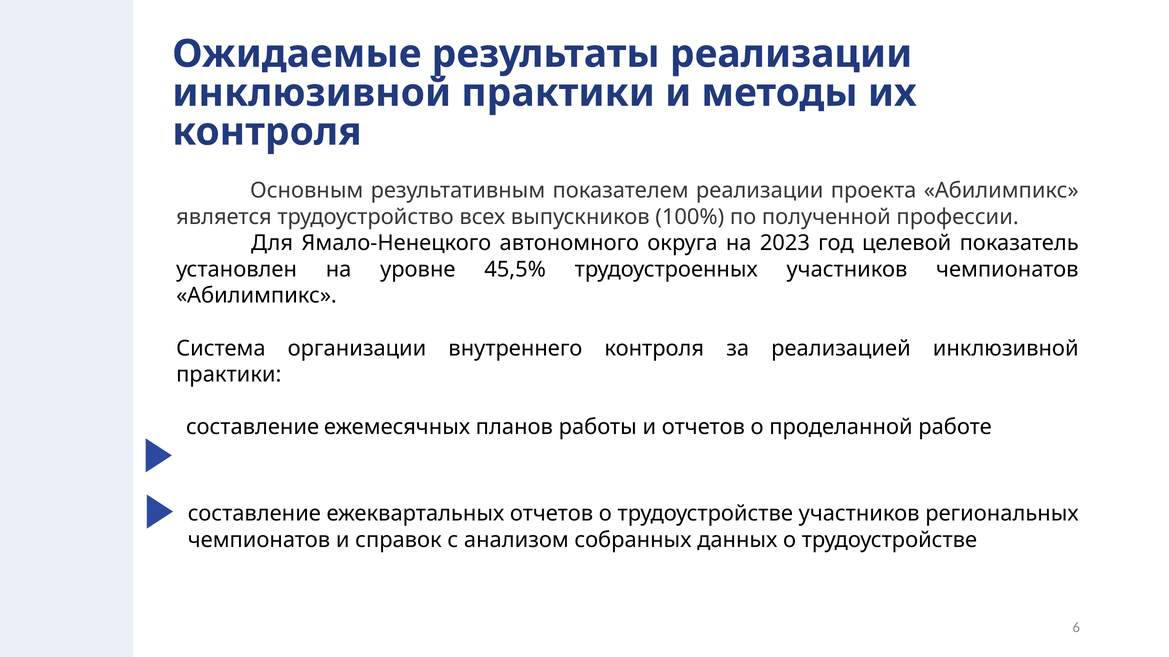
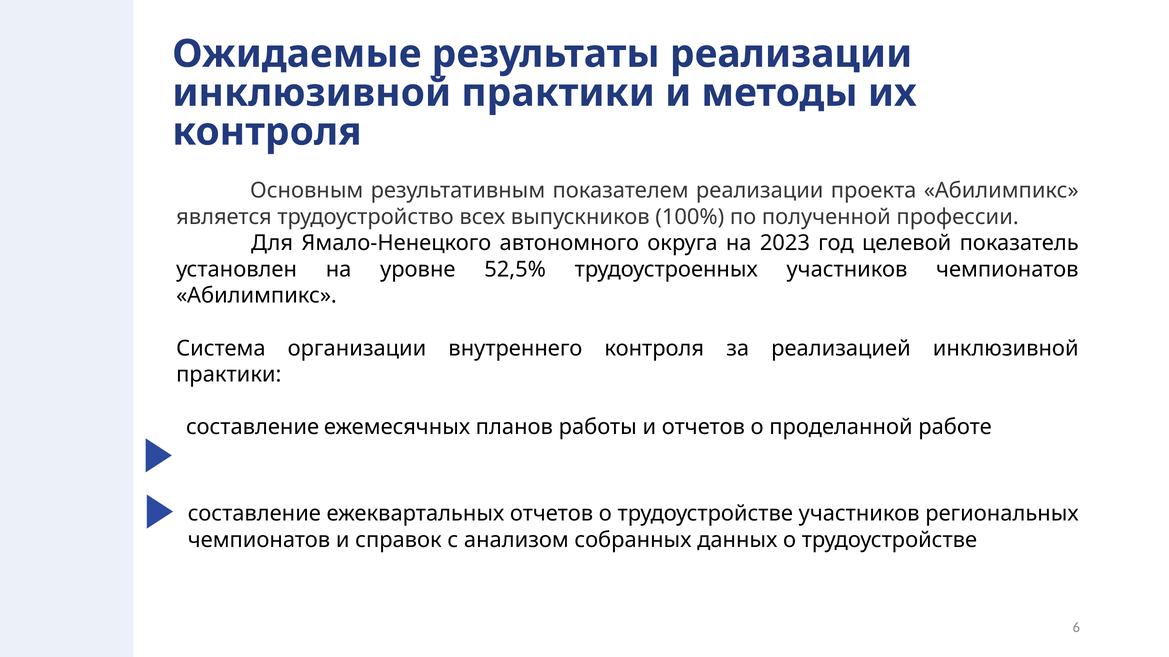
45,5%: 45,5% -> 52,5%
